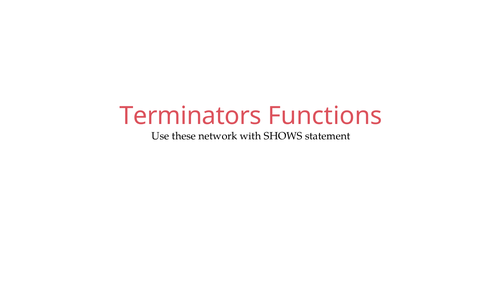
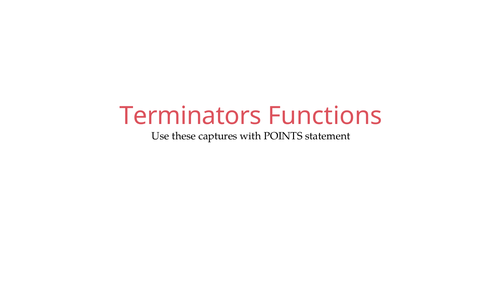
network: network -> captures
SHOWS: SHOWS -> POINTS
